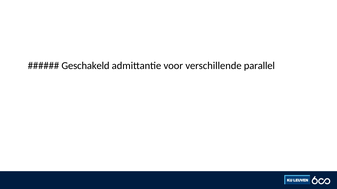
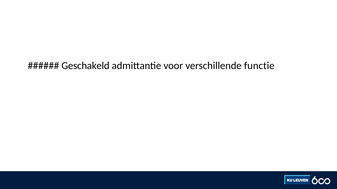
parallel: parallel -> functie
